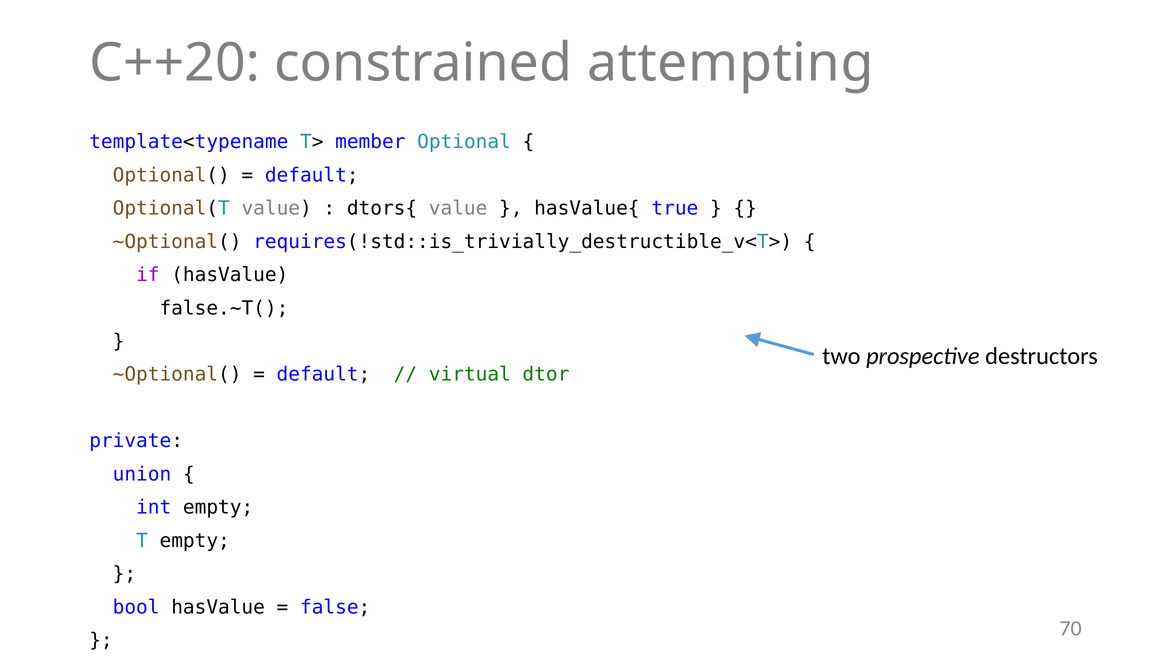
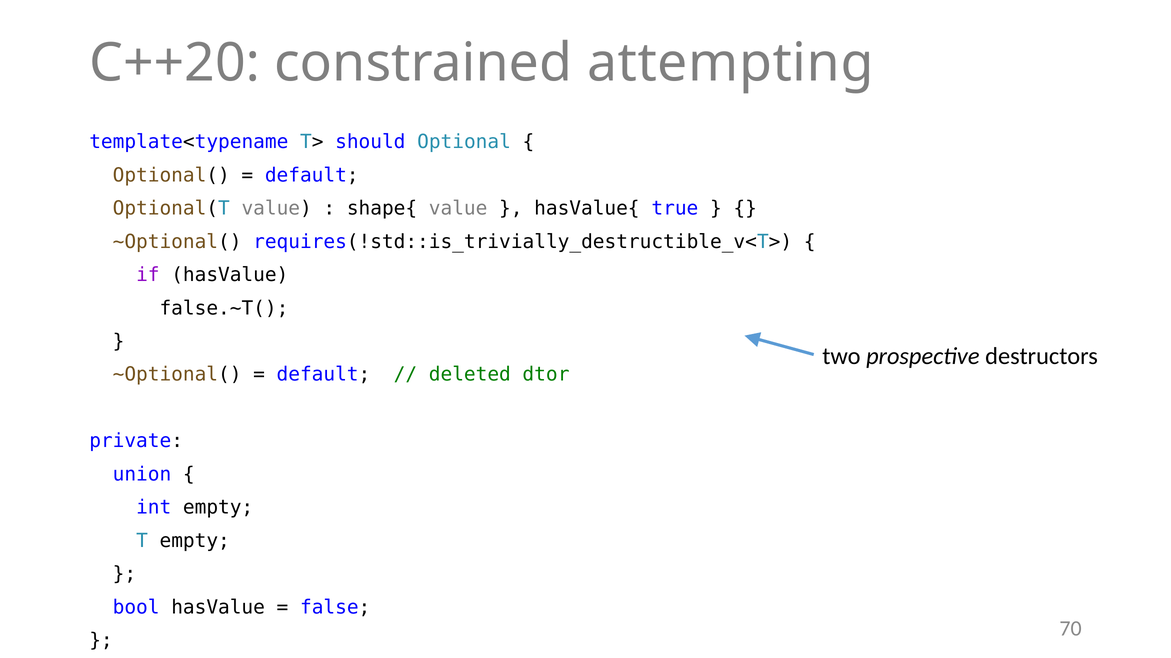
member: member -> should
dtors{: dtors{ -> shape{
virtual: virtual -> deleted
